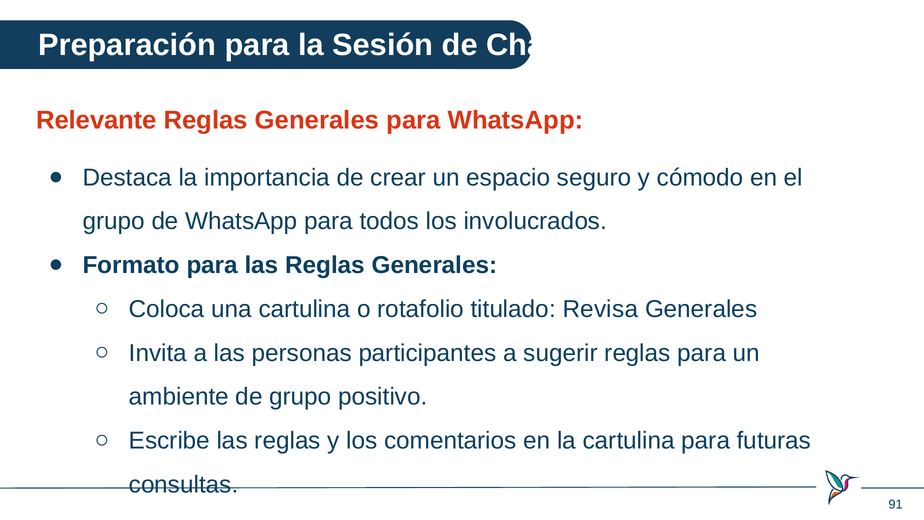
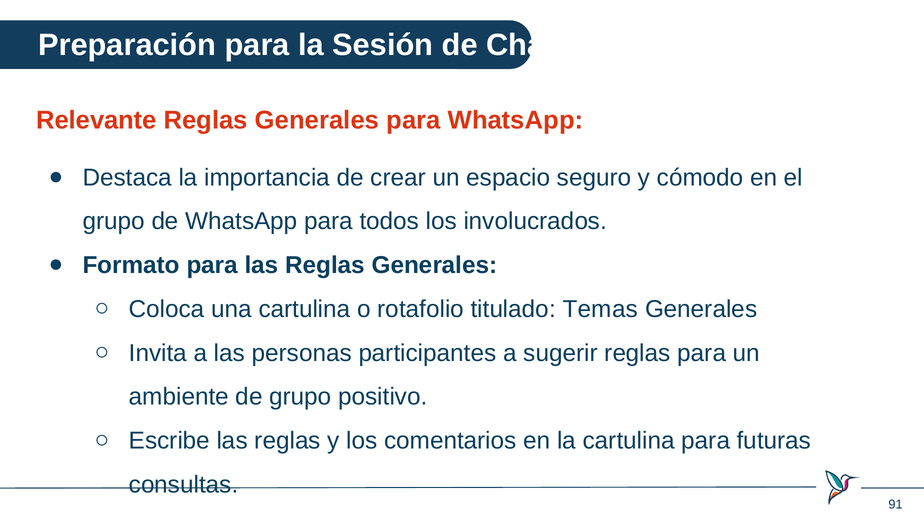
Revisa: Revisa -> Temas
